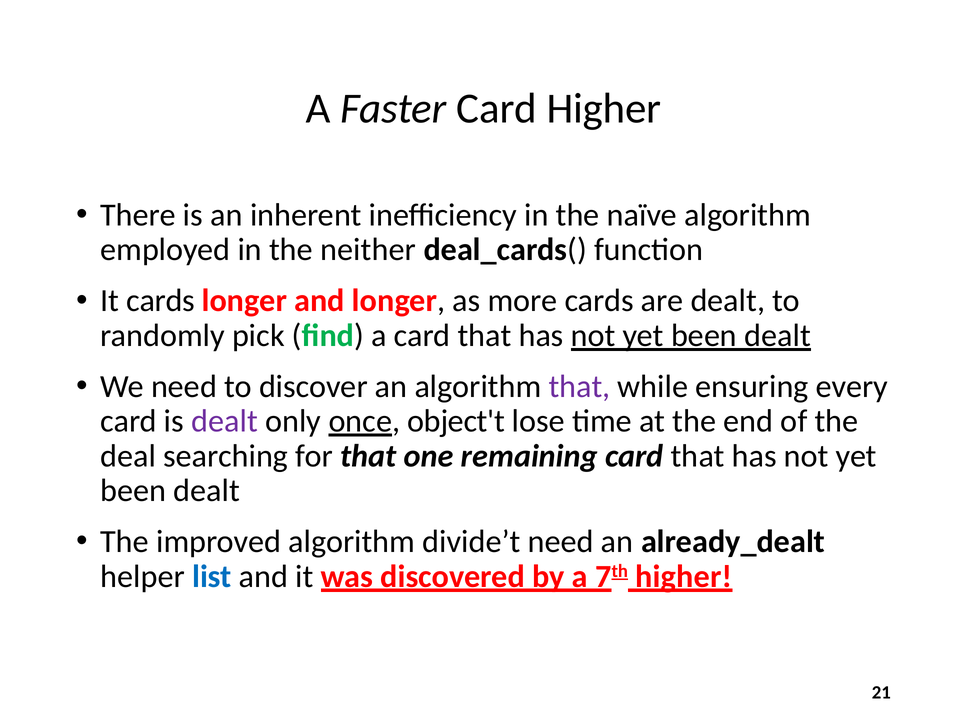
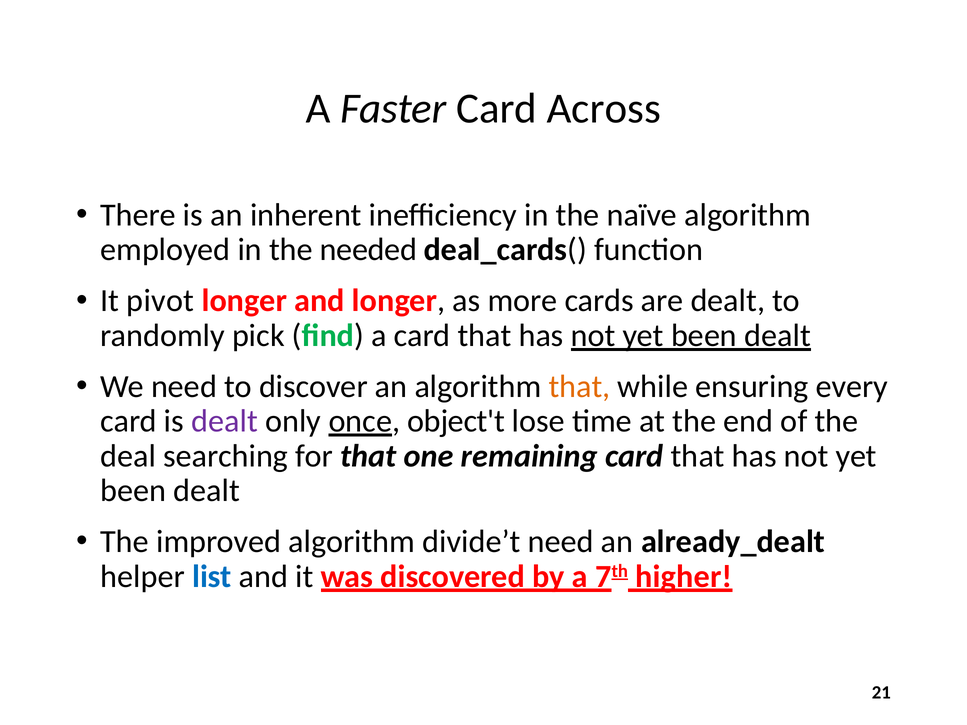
Card Higher: Higher -> Across
neither: neither -> needed
It cards: cards -> pivot
that at (579, 387) colour: purple -> orange
